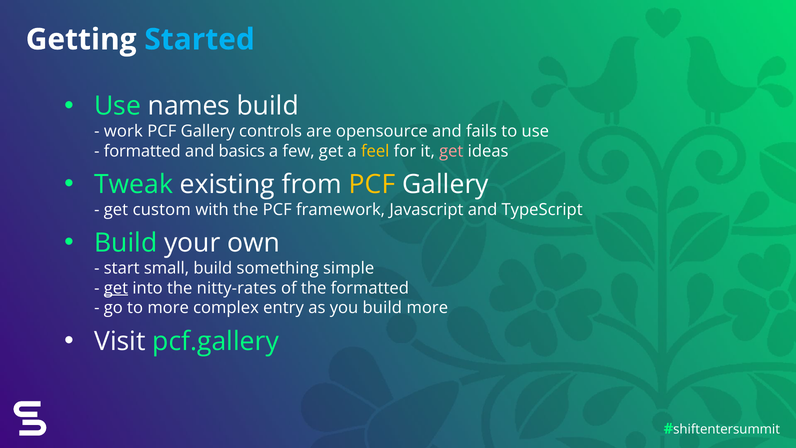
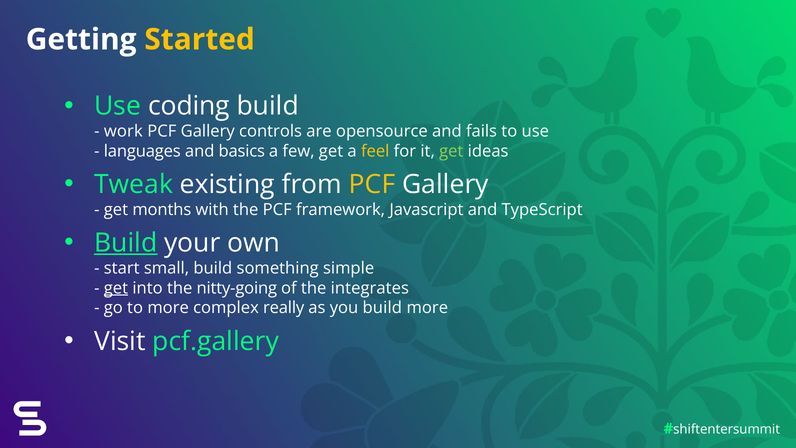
Started colour: light blue -> yellow
names: names -> coding
formatted at (142, 151): formatted -> languages
get at (451, 151) colour: pink -> light green
custom: custom -> months
Build at (126, 243) underline: none -> present
nitty-rates: nitty-rates -> nitty-going
the formatted: formatted -> integrates
entry: entry -> really
